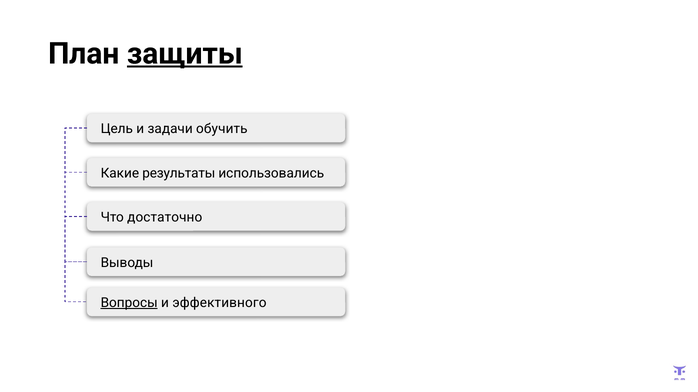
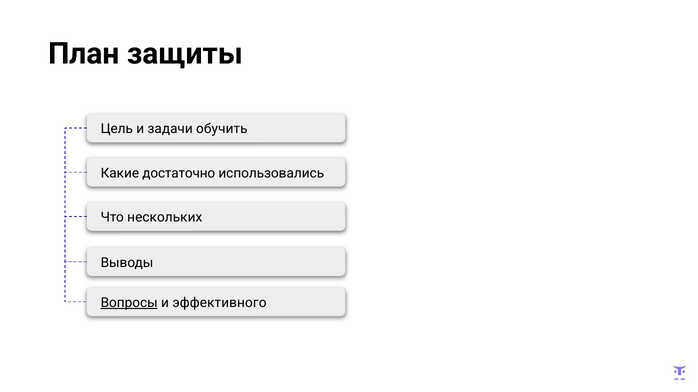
защиты underline: present -> none
результаты: результаты -> достаточно
достаточно: достаточно -> нескольких
